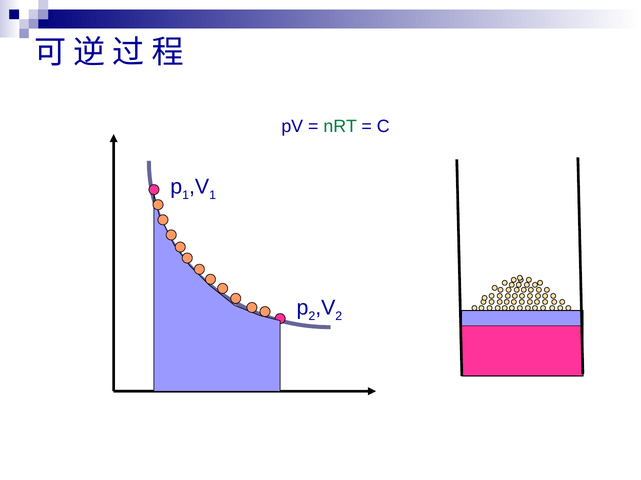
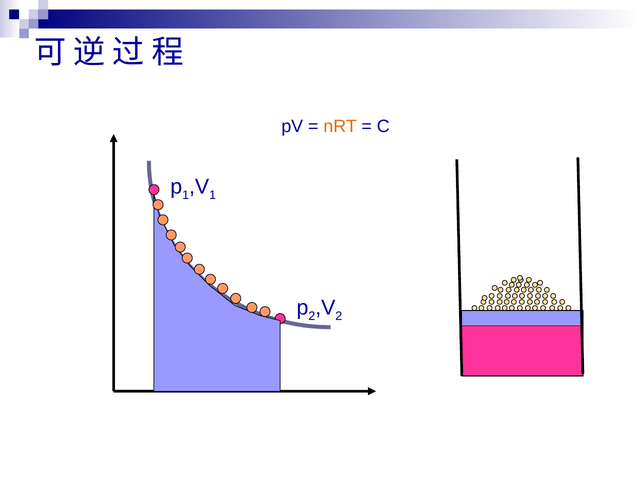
nRT colour: green -> orange
